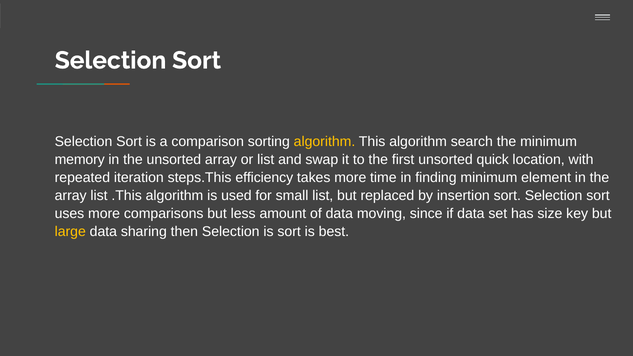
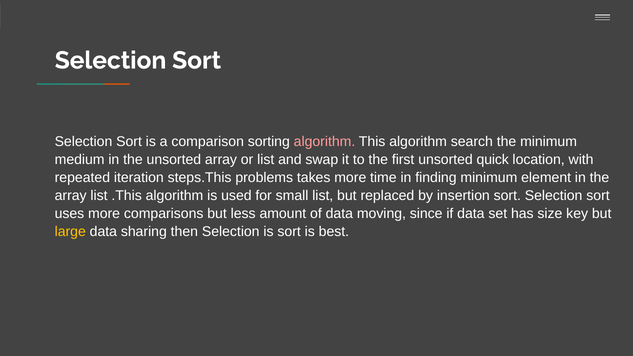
algorithm at (324, 141) colour: yellow -> pink
memory: memory -> medium
efficiency: efficiency -> problems
